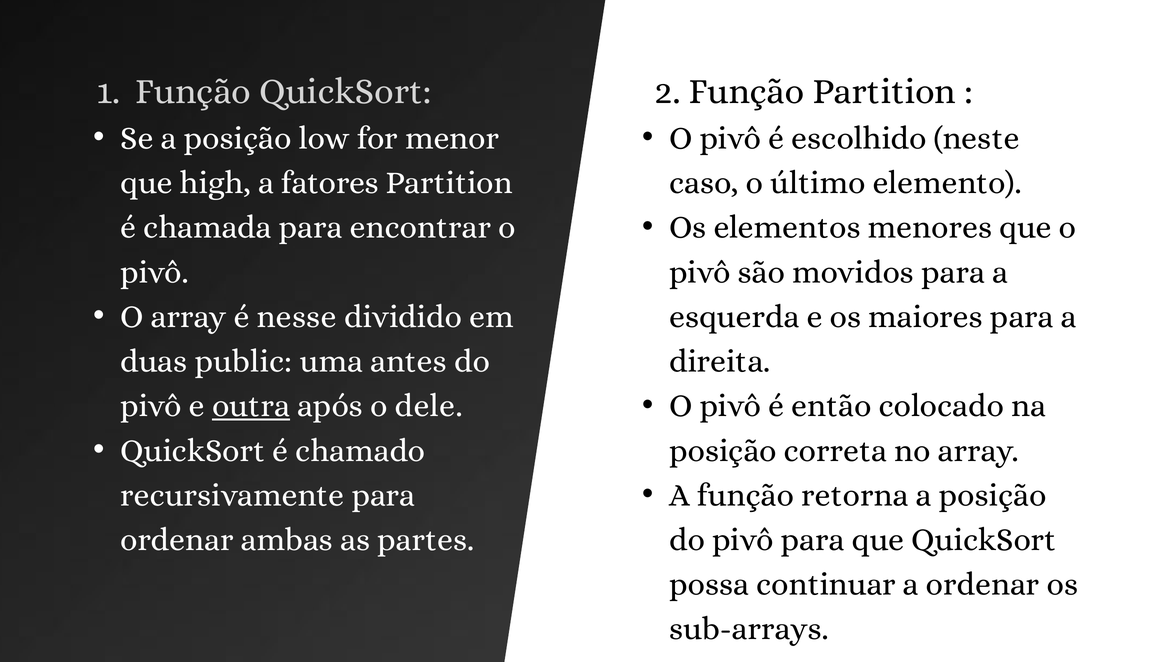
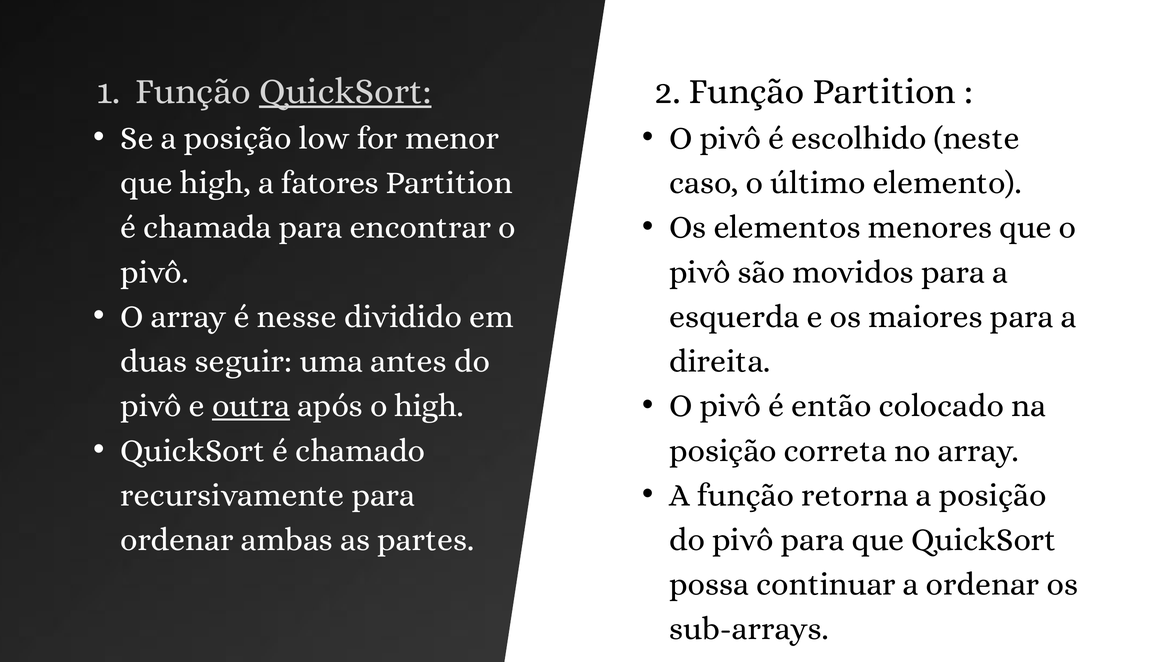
QuickSort at (345, 91) underline: none -> present
public: public -> seguir
o dele: dele -> high
